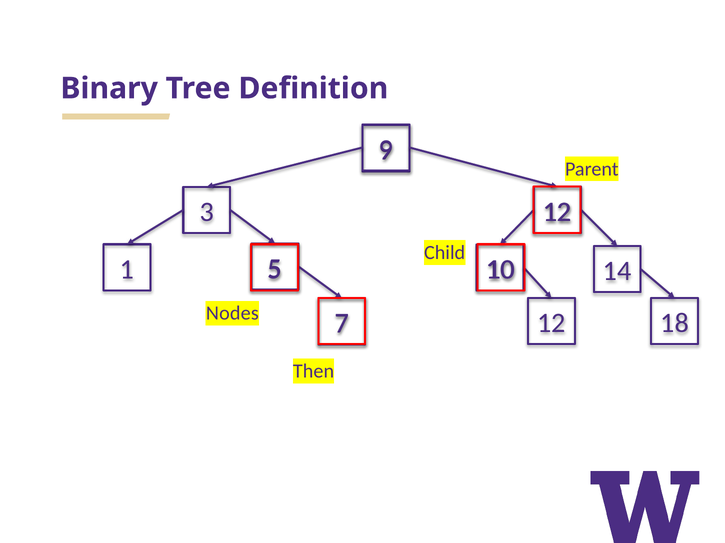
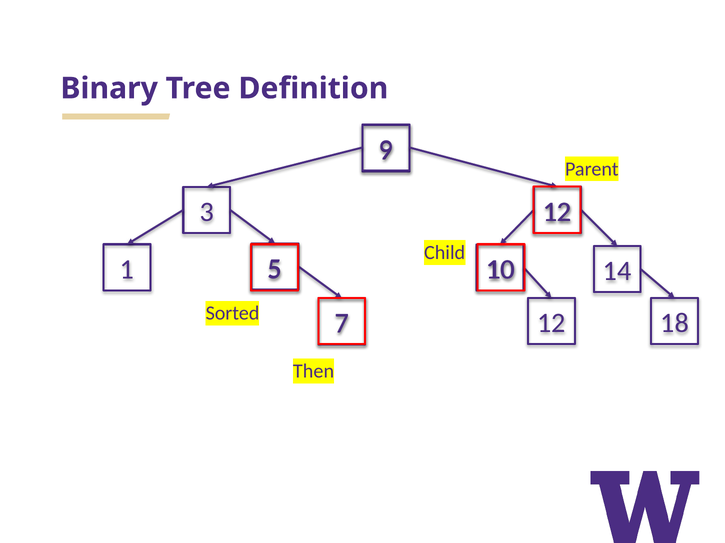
Nodes: Nodes -> Sorted
